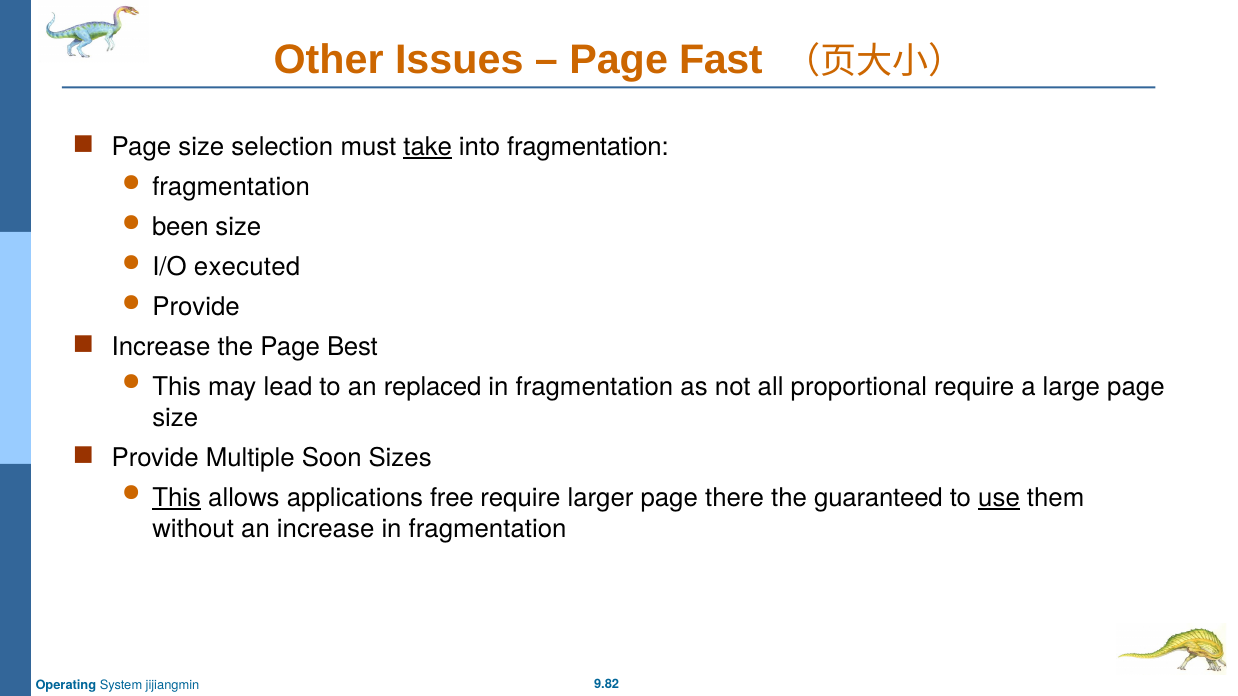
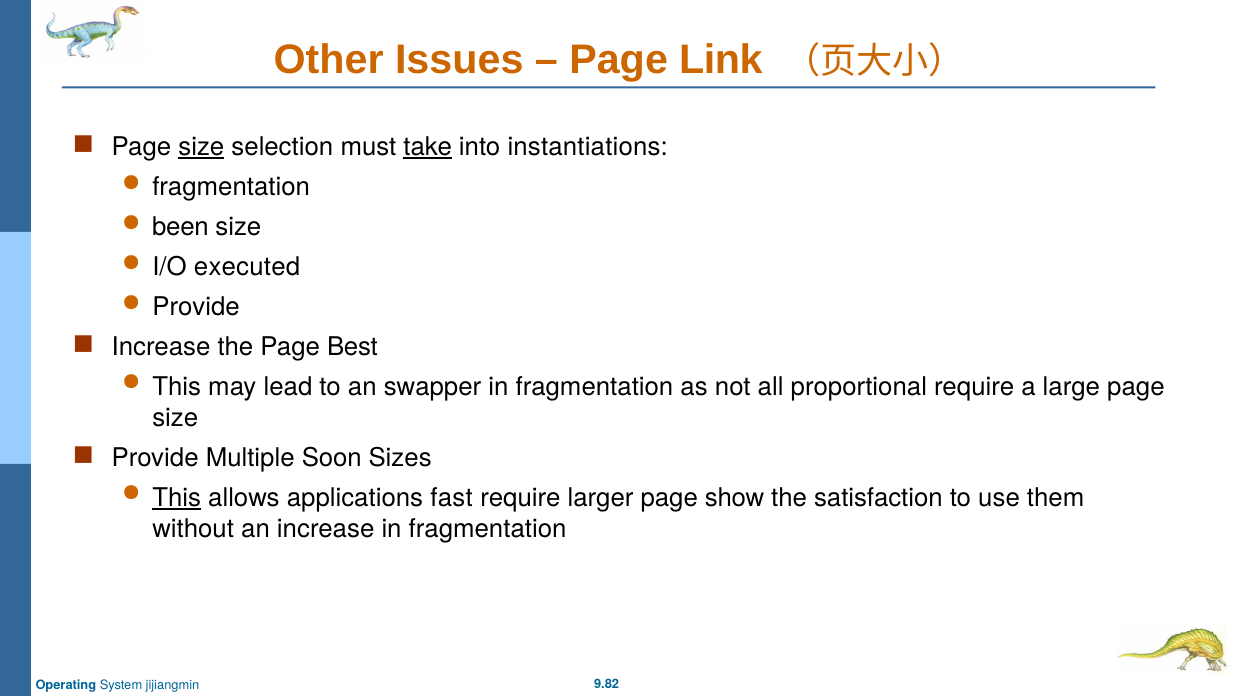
Fast: Fast -> Link
size at (201, 147) underline: none -> present
into fragmentation: fragmentation -> instantiations
replaced: replaced -> swapper
free: free -> fast
there: there -> show
guaranteed: guaranteed -> satisfaction
use underline: present -> none
